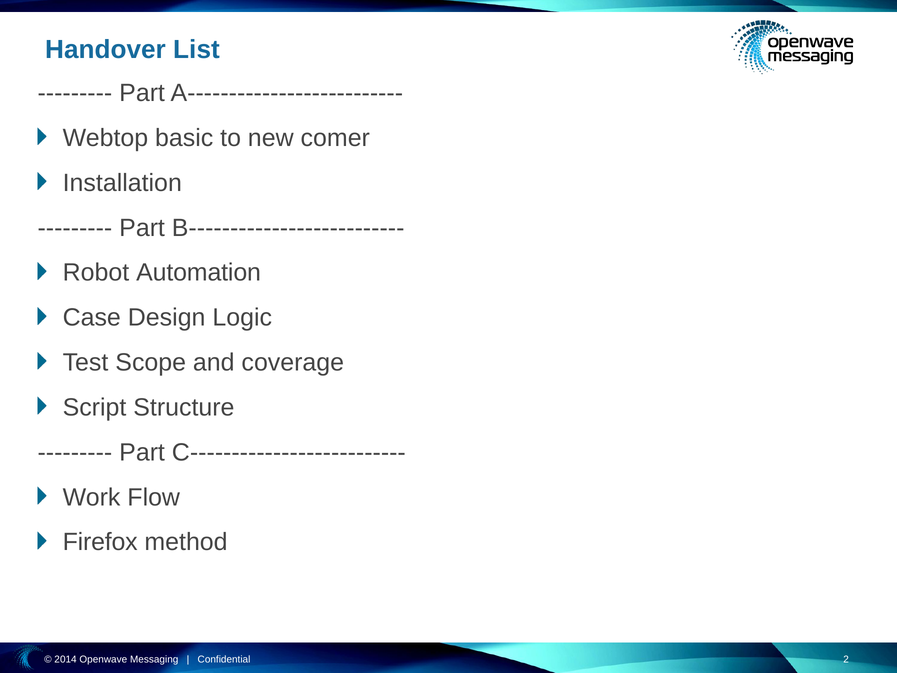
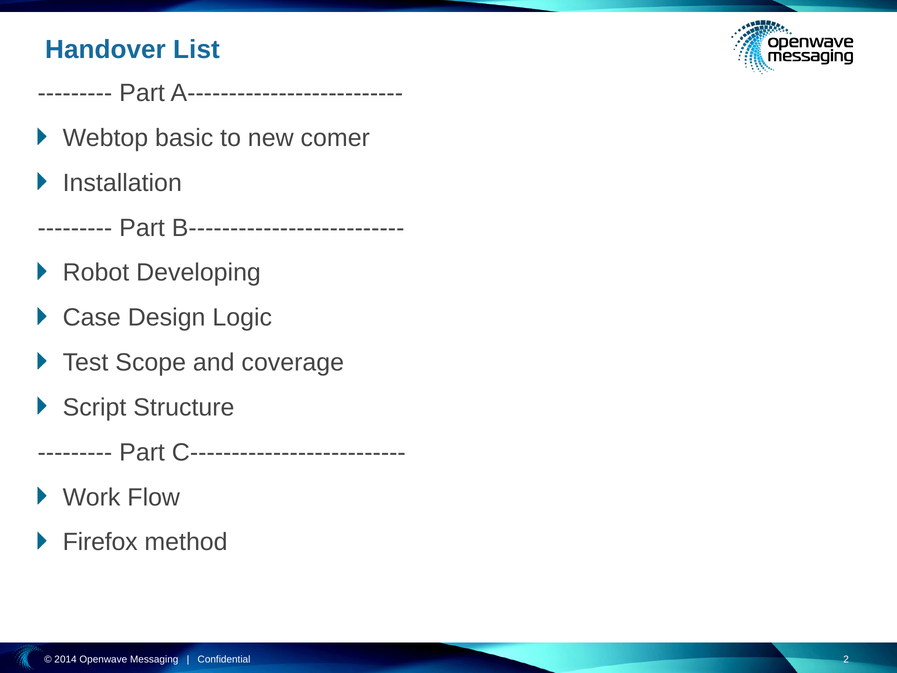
Automation: Automation -> Developing
